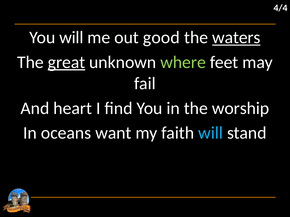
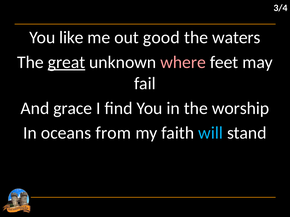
4/4: 4/4 -> 3/4
You will: will -> like
waters underline: present -> none
where colour: light green -> pink
heart: heart -> grace
want: want -> from
